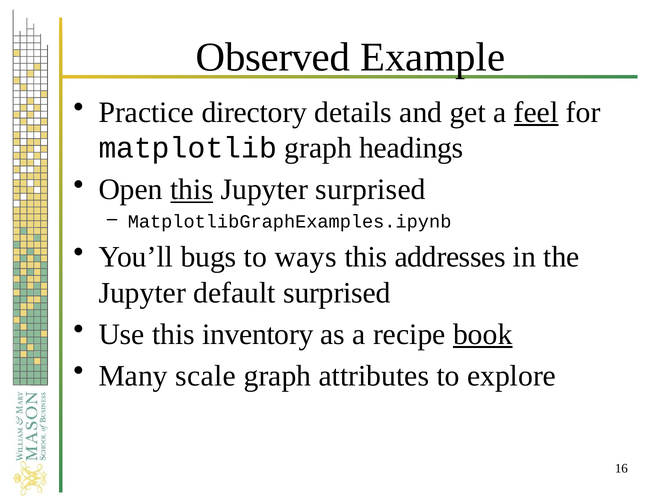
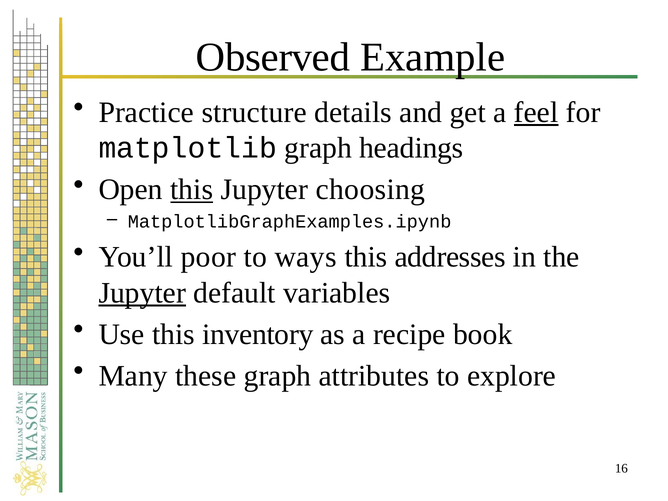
directory: directory -> structure
Jupyter surprised: surprised -> choosing
bugs: bugs -> poor
Jupyter at (142, 293) underline: none -> present
default surprised: surprised -> variables
book underline: present -> none
scale: scale -> these
